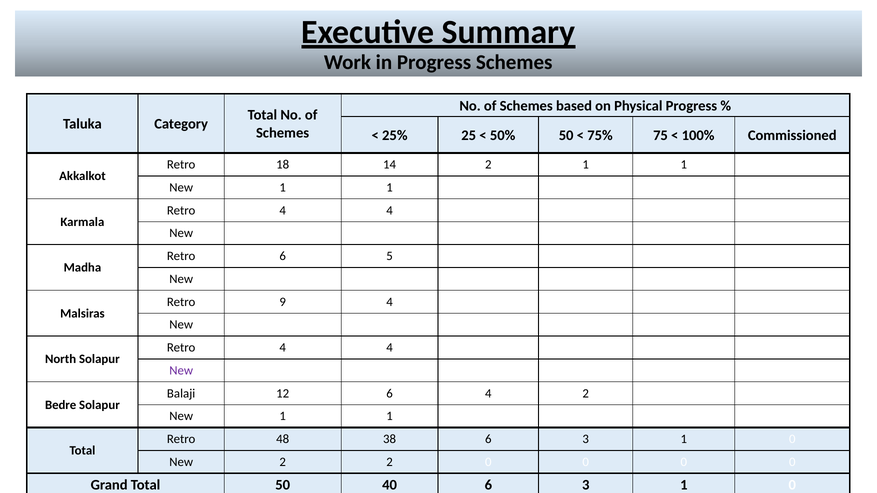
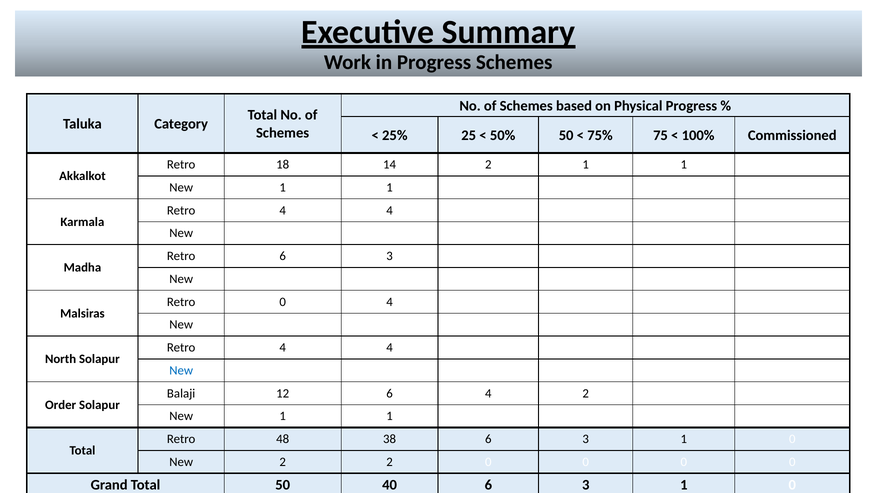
Retro 6 5: 5 -> 3
Retro 9: 9 -> 0
New at (181, 371) colour: purple -> blue
Bedre: Bedre -> Order
